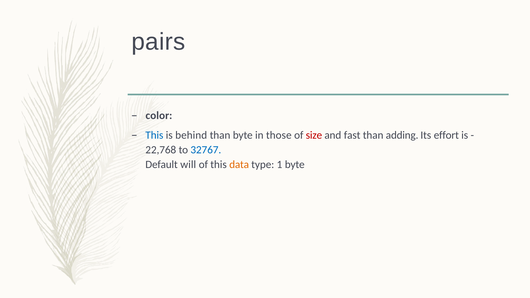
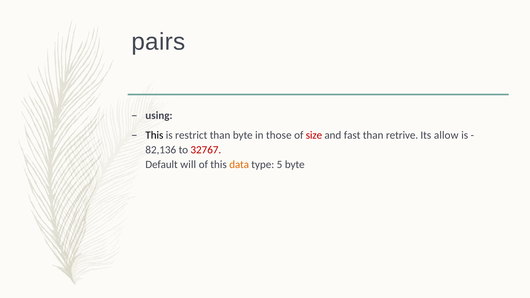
color: color -> using
This at (154, 135) colour: blue -> black
behind: behind -> restrict
adding: adding -> retrive
effort: effort -> allow
22,768: 22,768 -> 82,136
32767 colour: blue -> red
1: 1 -> 5
